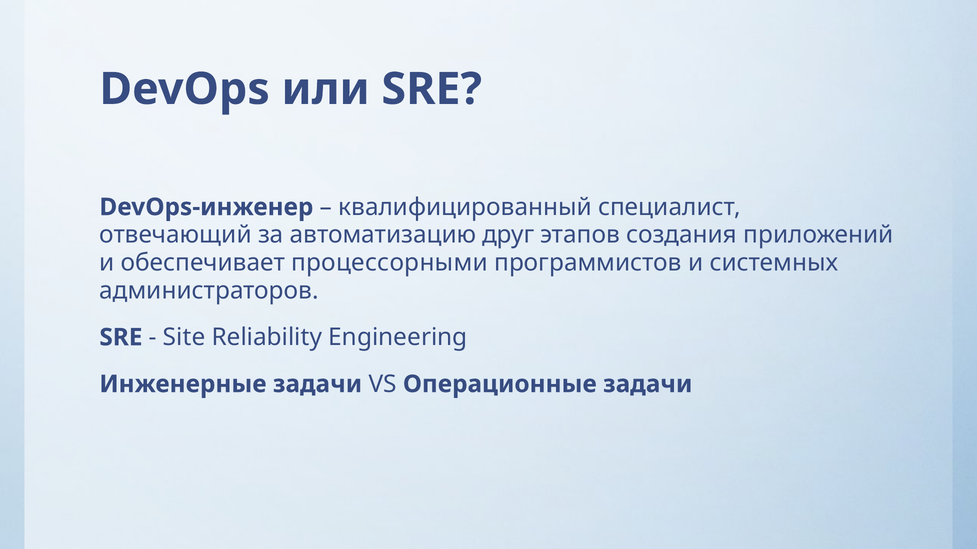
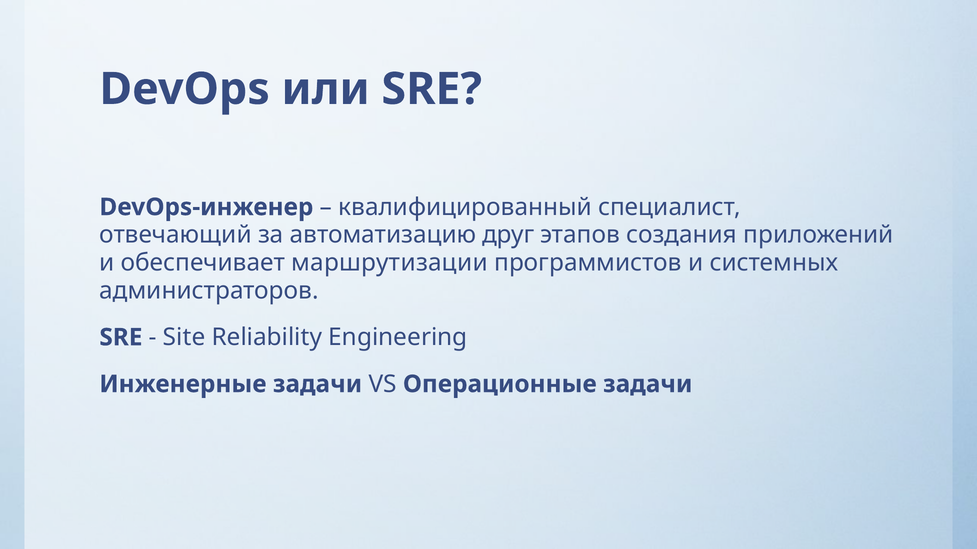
процессорными: процессорными -> маршрутизации
